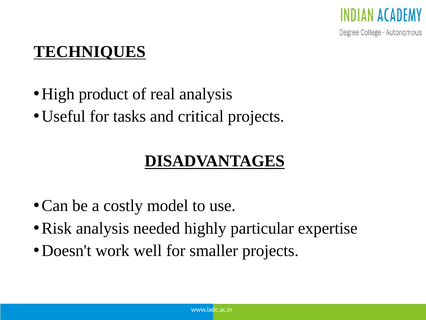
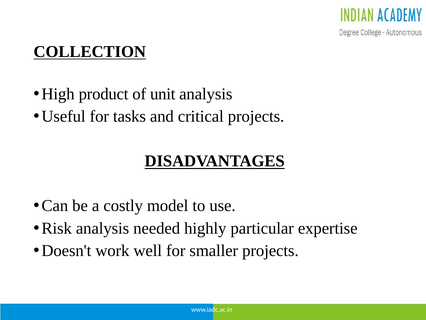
TECHNIQUES: TECHNIQUES -> COLLECTION
real: real -> unit
